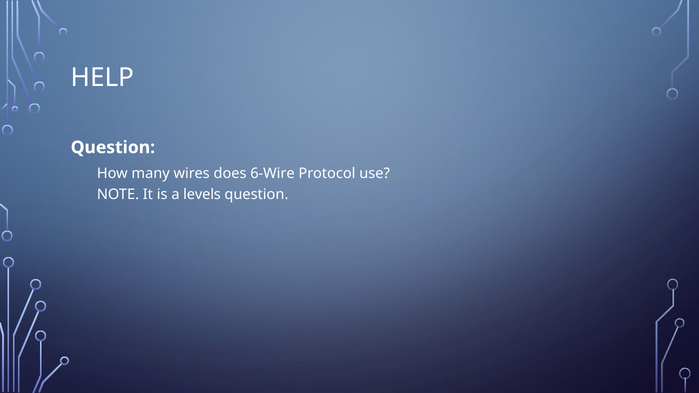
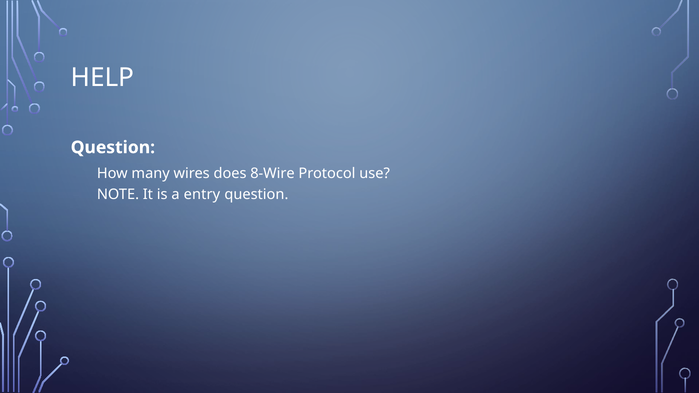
6-Wire: 6-Wire -> 8-Wire
levels: levels -> entry
